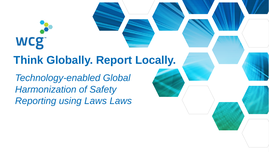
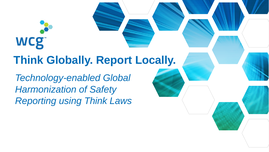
using Laws: Laws -> Think
